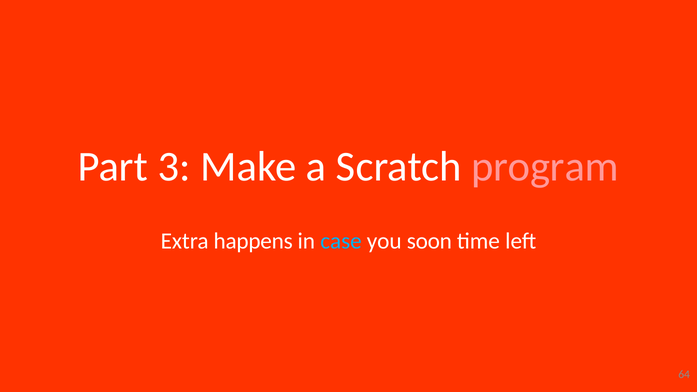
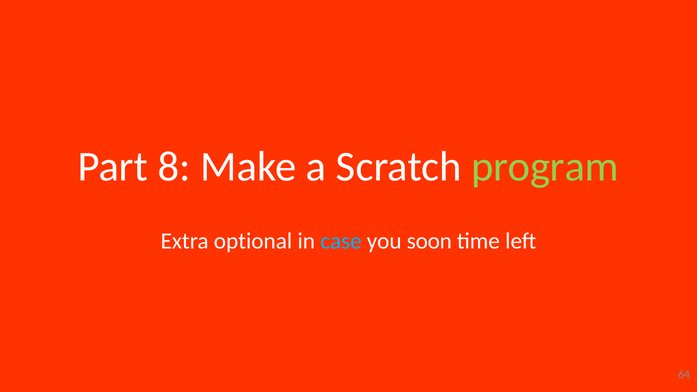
3: 3 -> 8
program colour: pink -> light green
happens: happens -> optional
